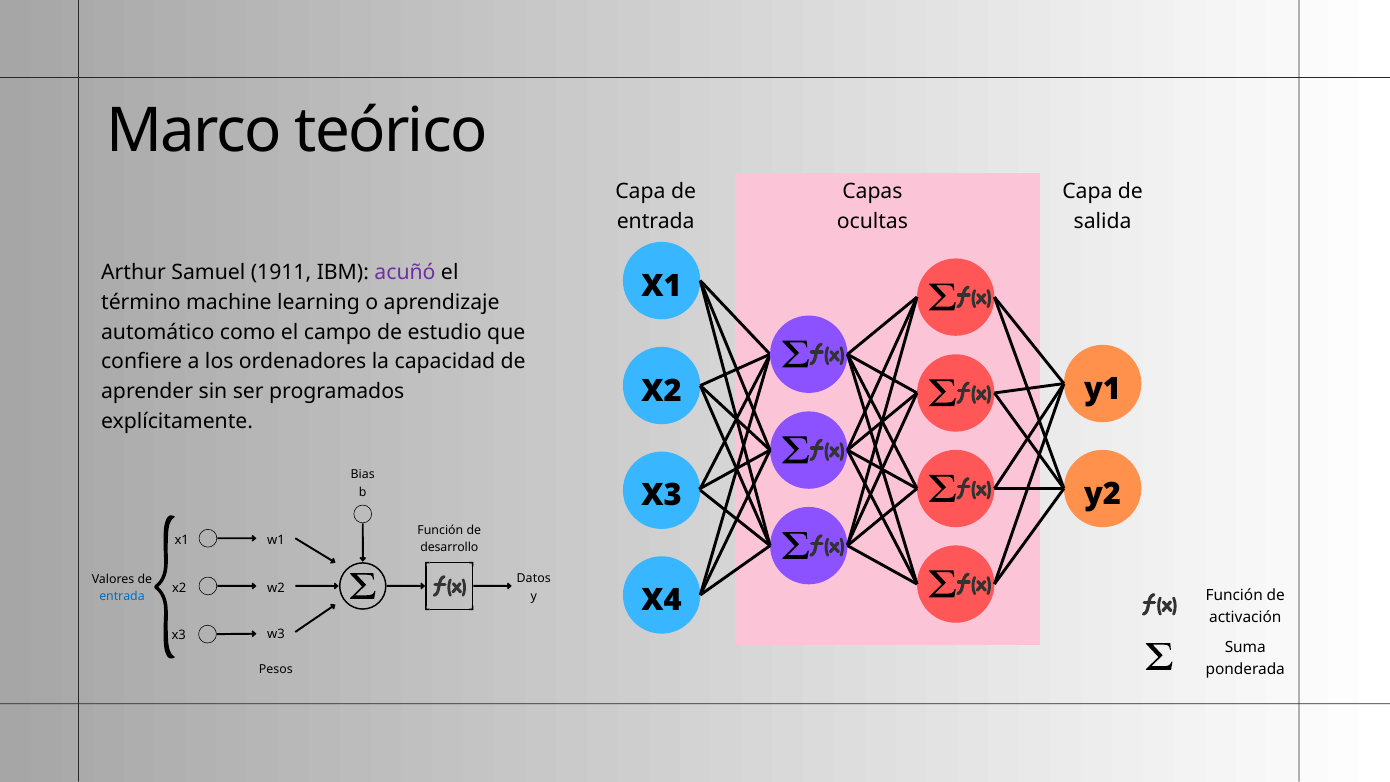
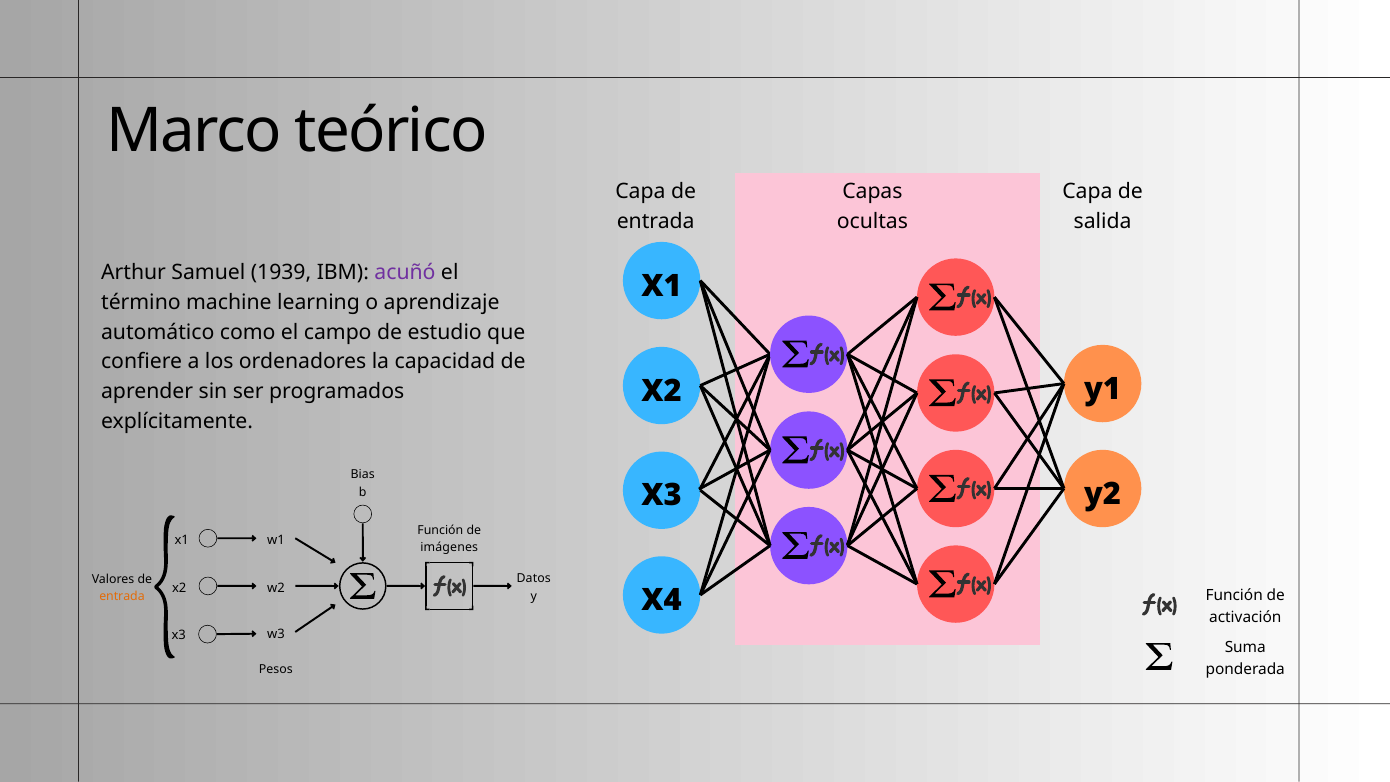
1911: 1911 -> 1939
desarrollo: desarrollo -> imágenes
entrada at (122, 597) colour: blue -> orange
